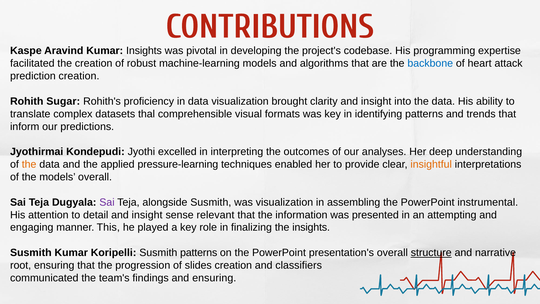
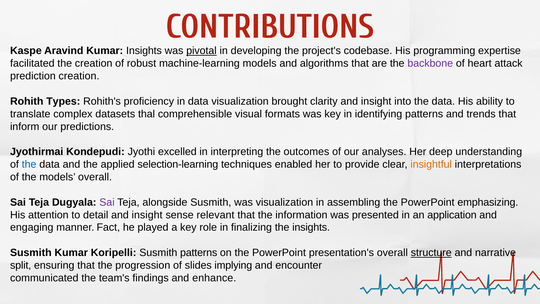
pivotal underline: none -> present
backbone colour: blue -> purple
Sugar: Sugar -> Types
the at (29, 164) colour: orange -> blue
pressure-learning: pressure-learning -> selection-learning
instrumental: instrumental -> emphasizing
attempting: attempting -> application
This: This -> Fact
root: root -> split
slides creation: creation -> implying
classifiers: classifiers -> encounter
and ensuring: ensuring -> enhance
